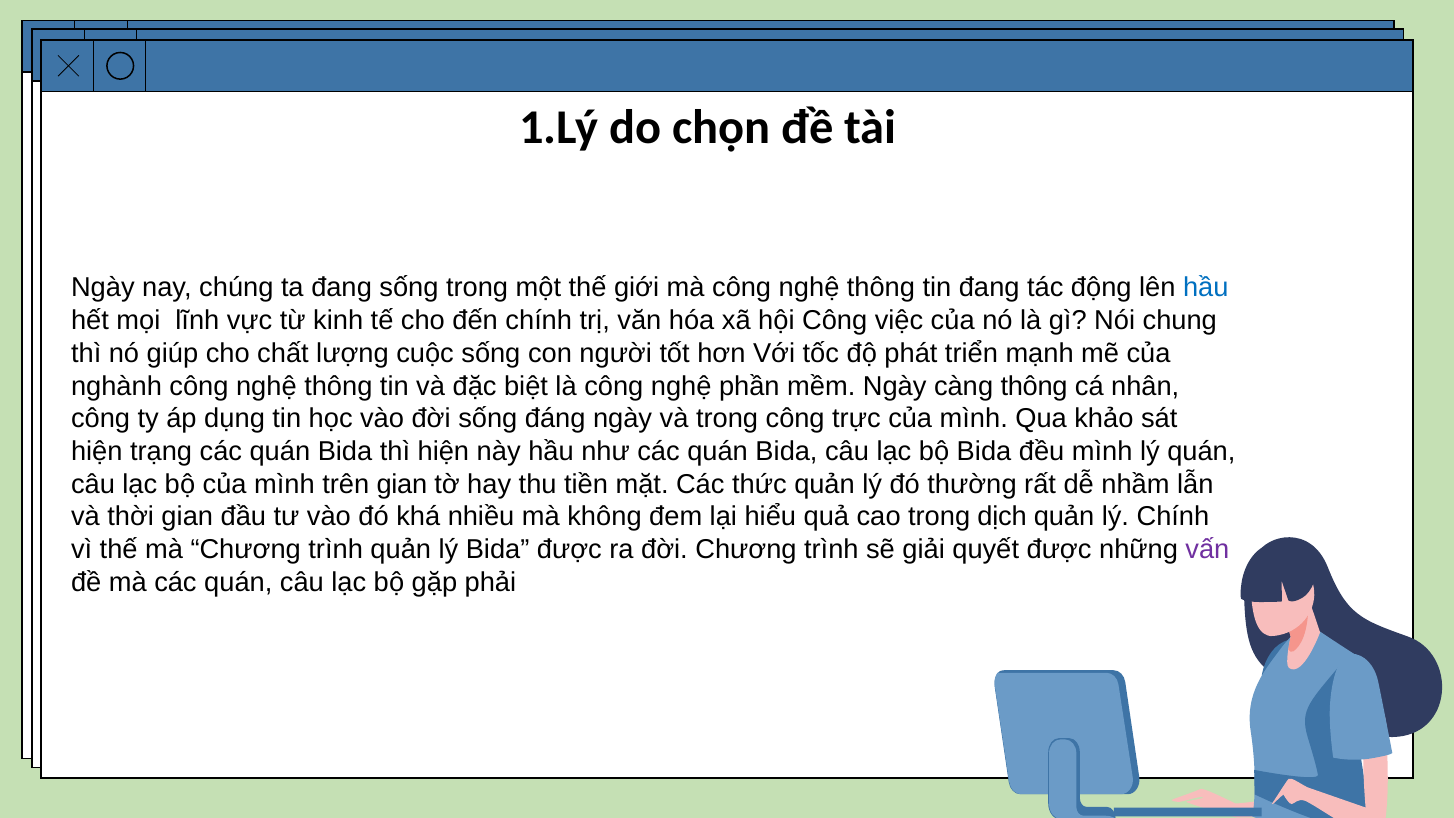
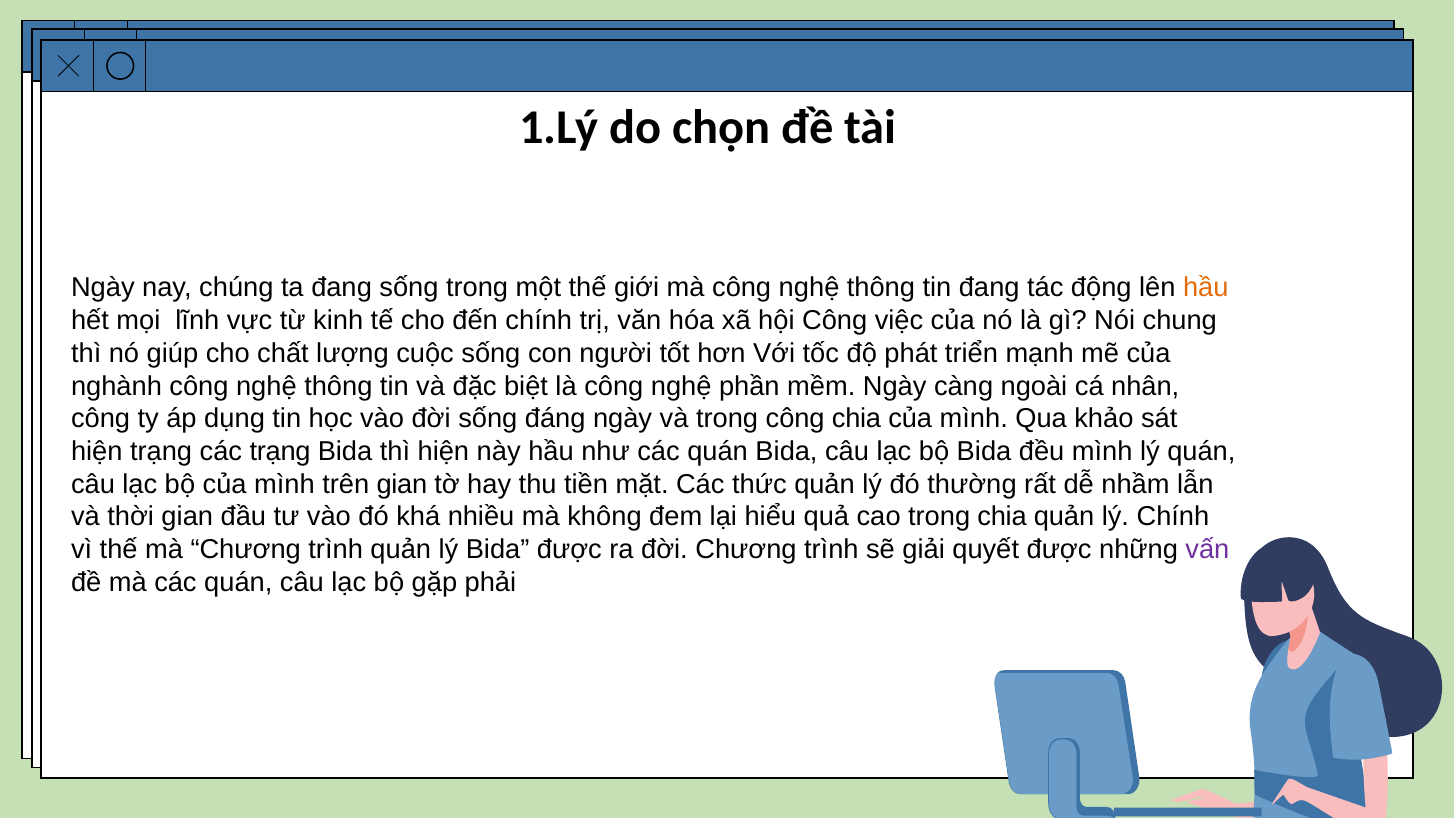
hầu at (1206, 288) colour: blue -> orange
càng thông: thông -> ngoài
công trực: trực -> chia
trạng các quán: quán -> trạng
trong dịch: dịch -> chia
